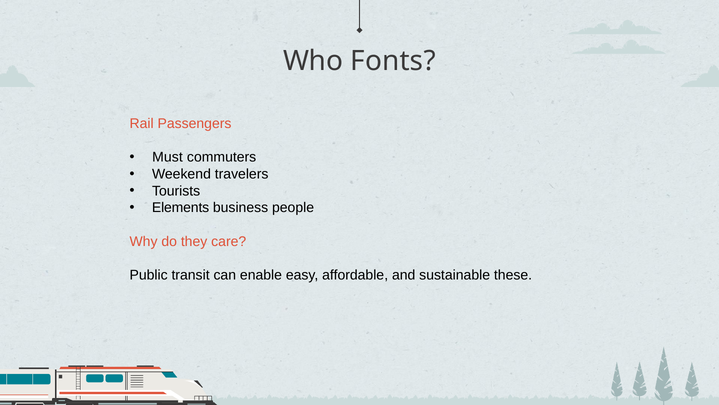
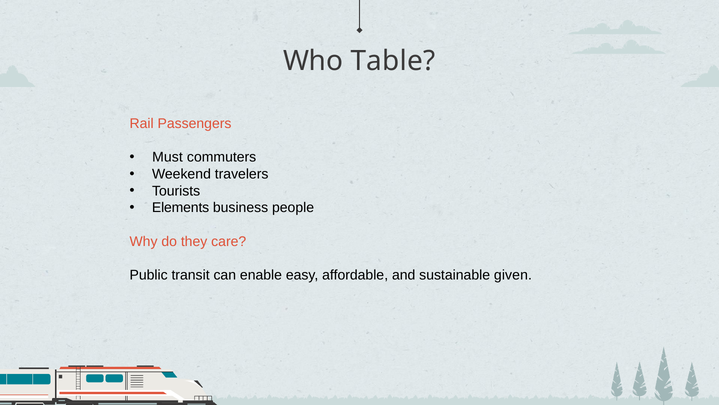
Fonts: Fonts -> Table
these: these -> given
